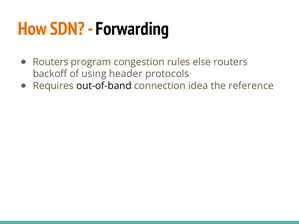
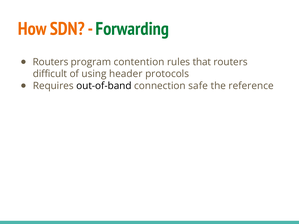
Forwarding colour: black -> green
congestion: congestion -> contention
else: else -> that
backoff: backoff -> difficult
idea: idea -> safe
